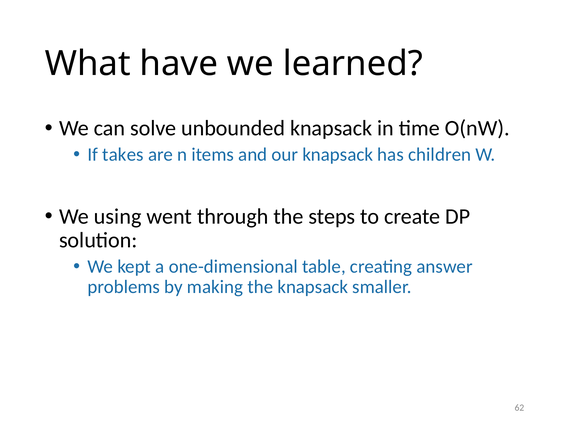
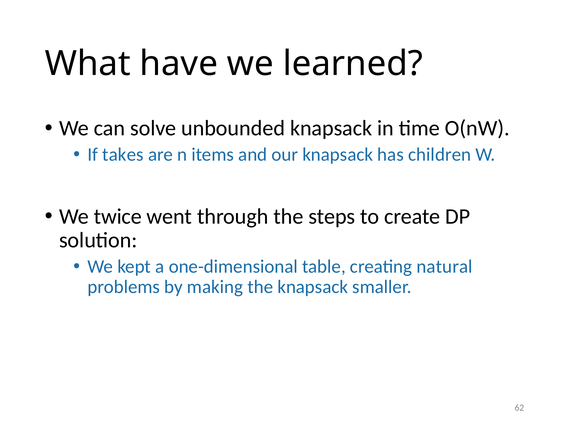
using: using -> twice
answer: answer -> natural
